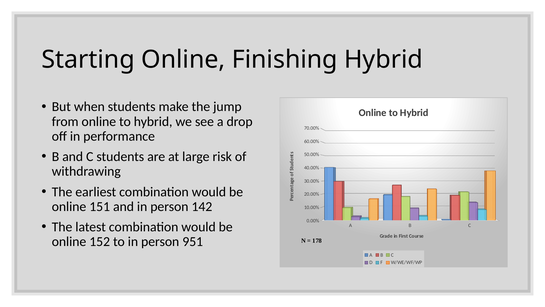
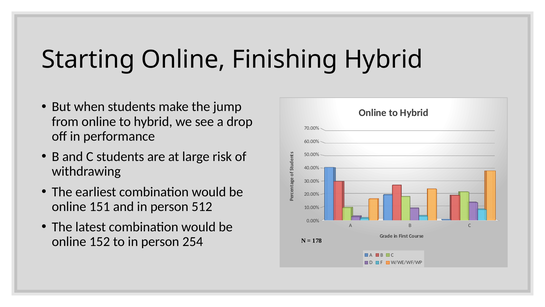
142: 142 -> 512
951: 951 -> 254
